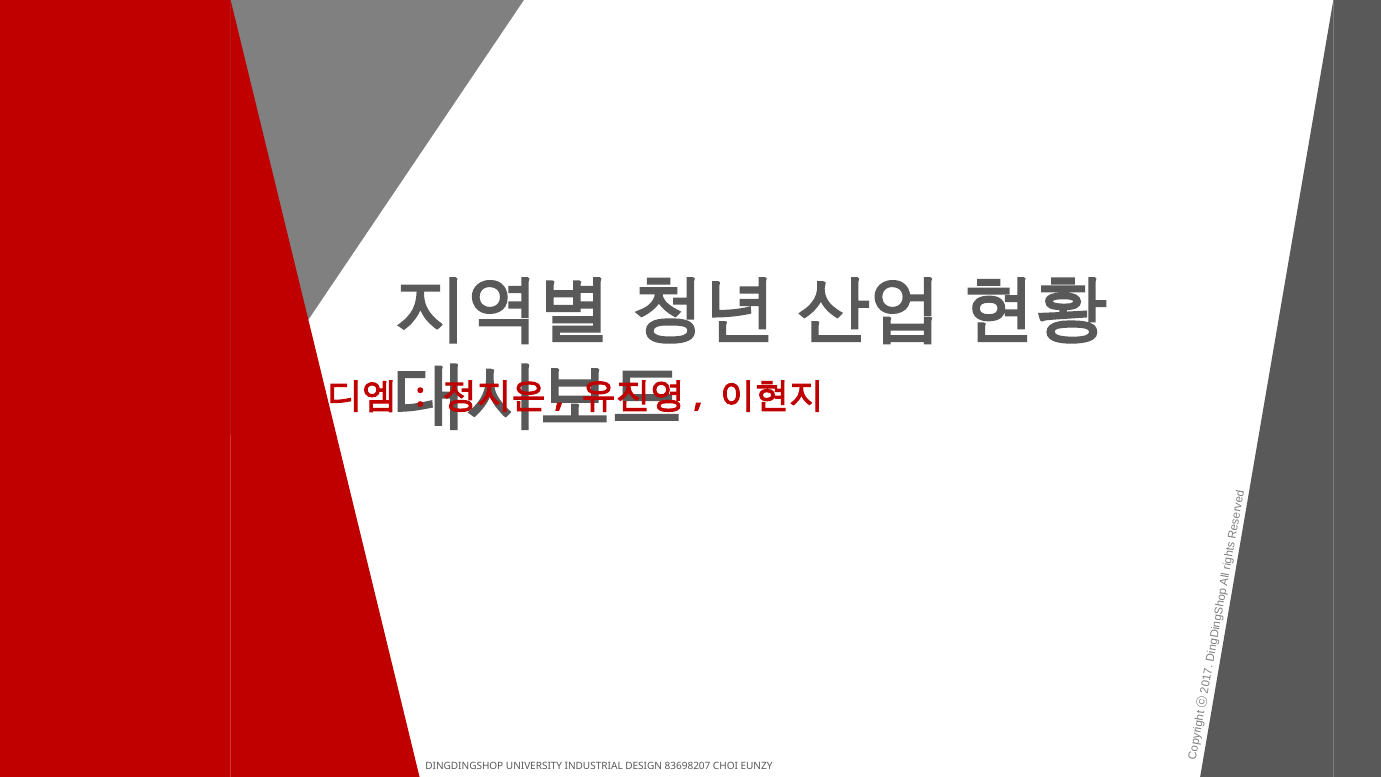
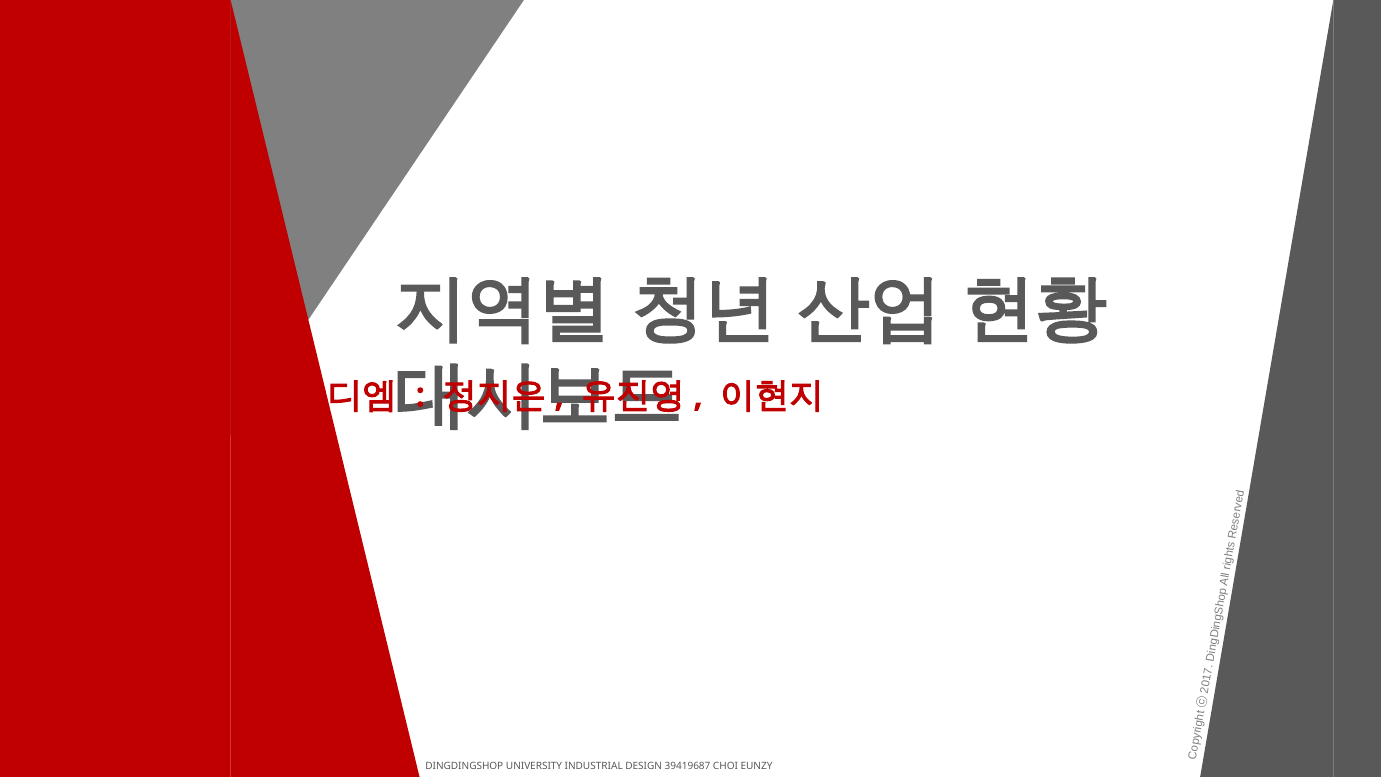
83698207: 83698207 -> 39419687
